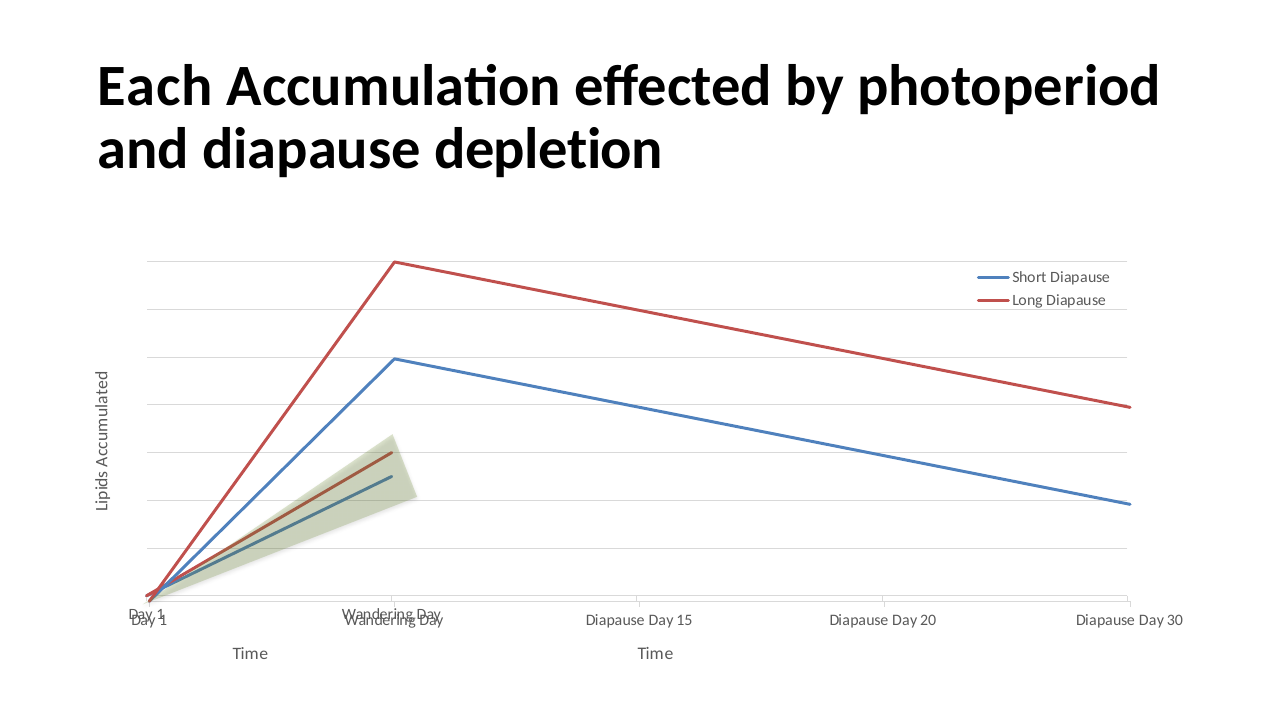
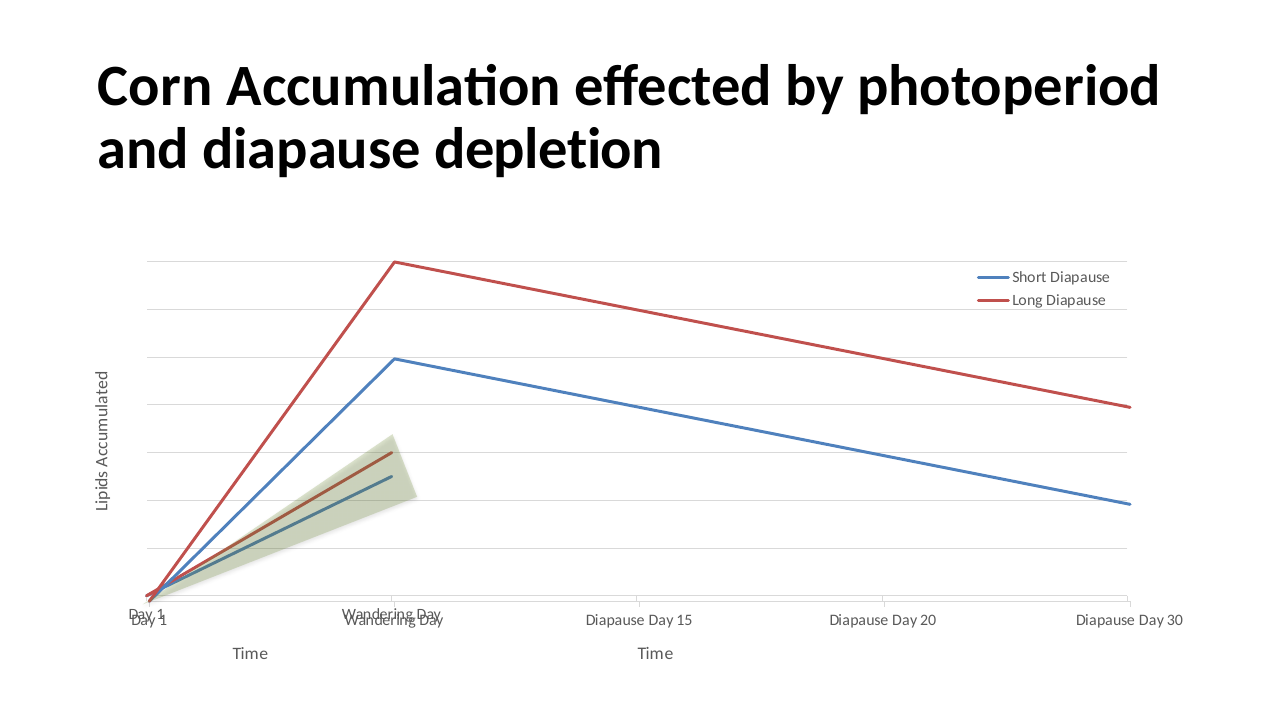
Each: Each -> Corn
